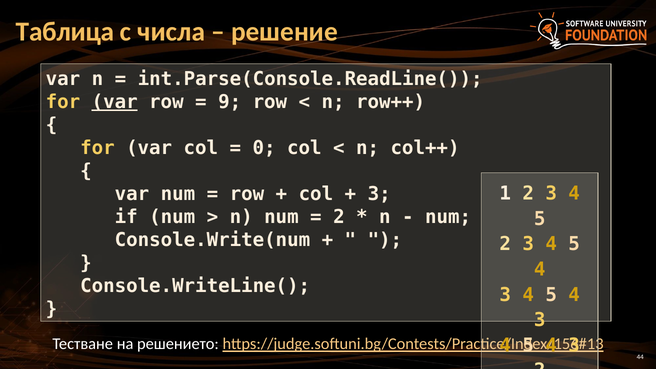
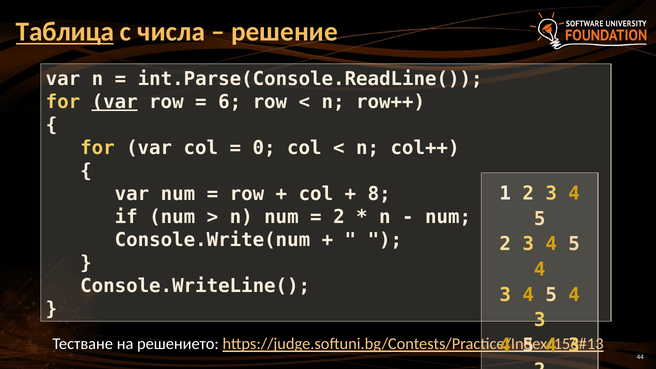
Таблица underline: none -> present
9: 9 -> 6
3 at (379, 194): 3 -> 8
